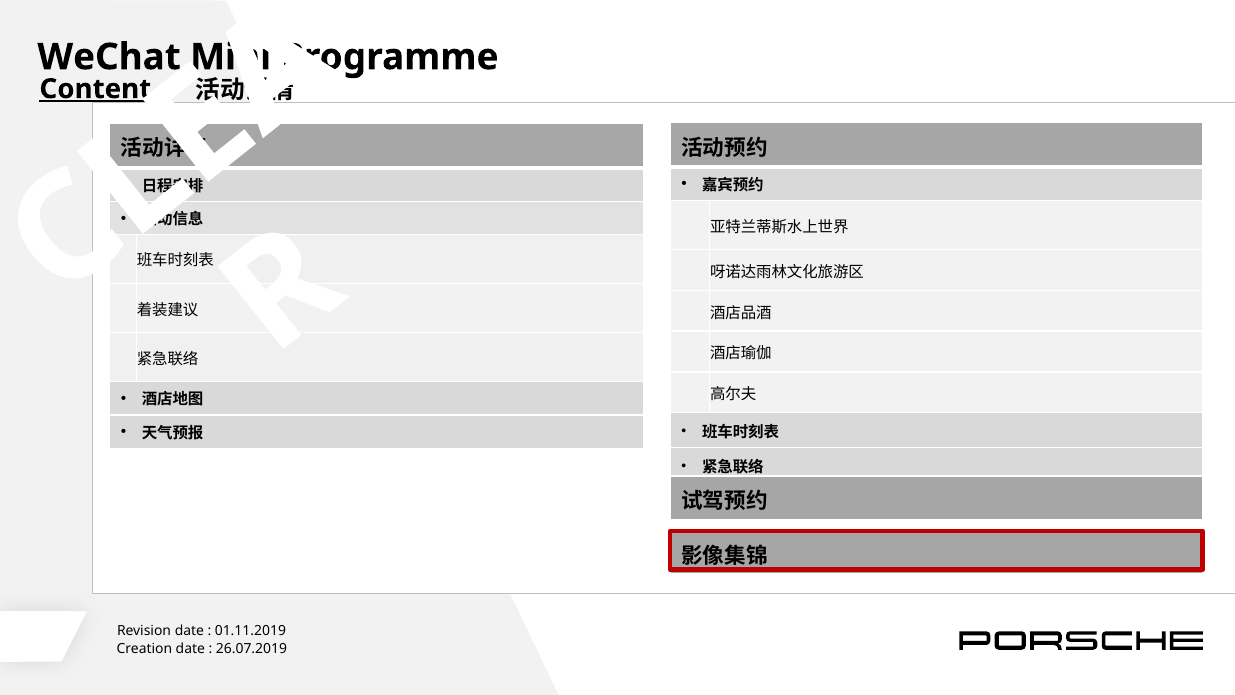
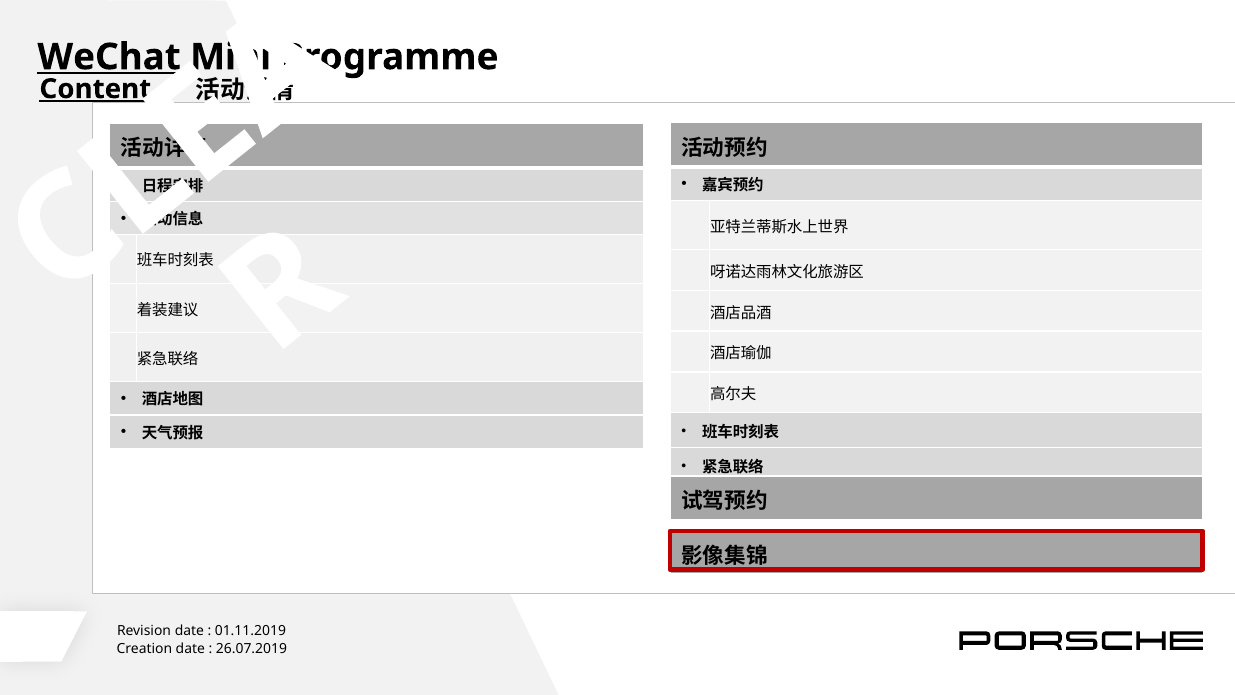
WeChat underline: none -> present
